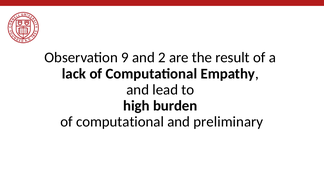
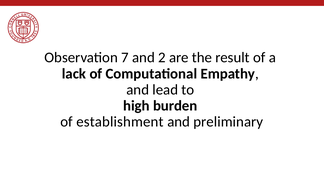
9: 9 -> 7
computational at (120, 122): computational -> establishment
